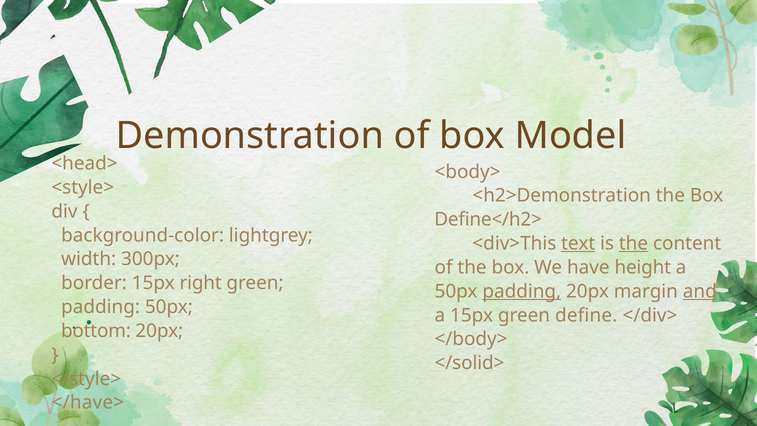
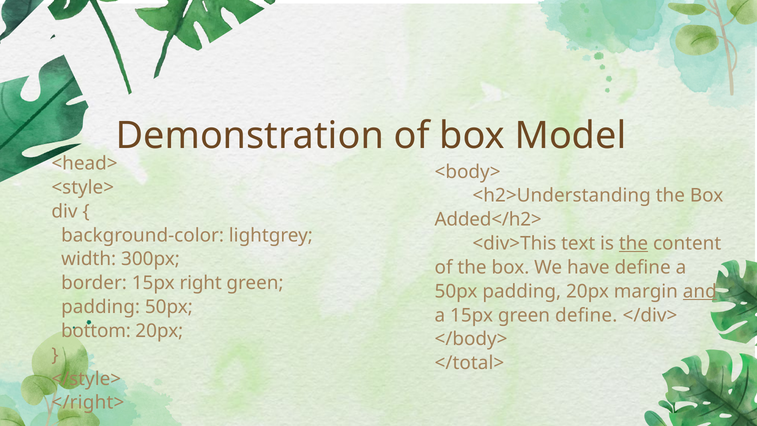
<h2>Demonstration: <h2>Demonstration -> <h2>Understanding
Define</h2>: Define</h2> -> Added</h2>
text underline: present -> none
have height: height -> define
padding at (522, 291) underline: present -> none
</solid>: </solid> -> </total>
</have>: </have> -> </right>
